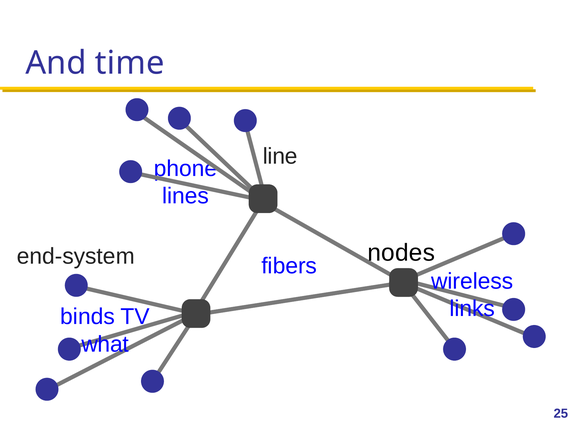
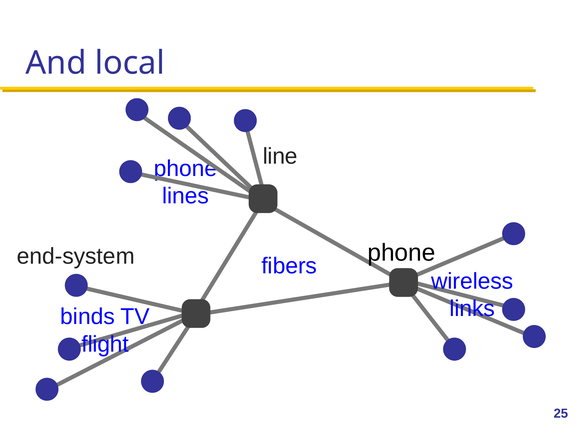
time: time -> local
nodes at (401, 252): nodes -> phone
what: what -> flight
